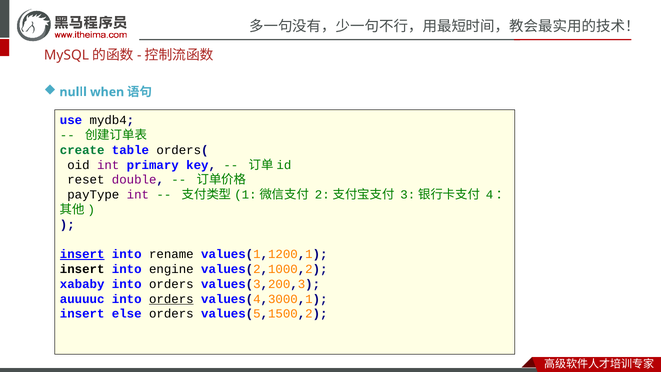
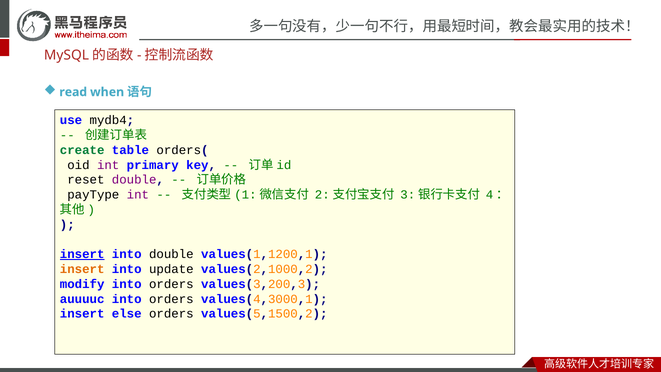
nulll: nulll -> read
into rename: rename -> double
insert at (82, 269) colour: black -> orange
engine: engine -> update
xababy: xababy -> modify
orders at (171, 299) underline: present -> none
